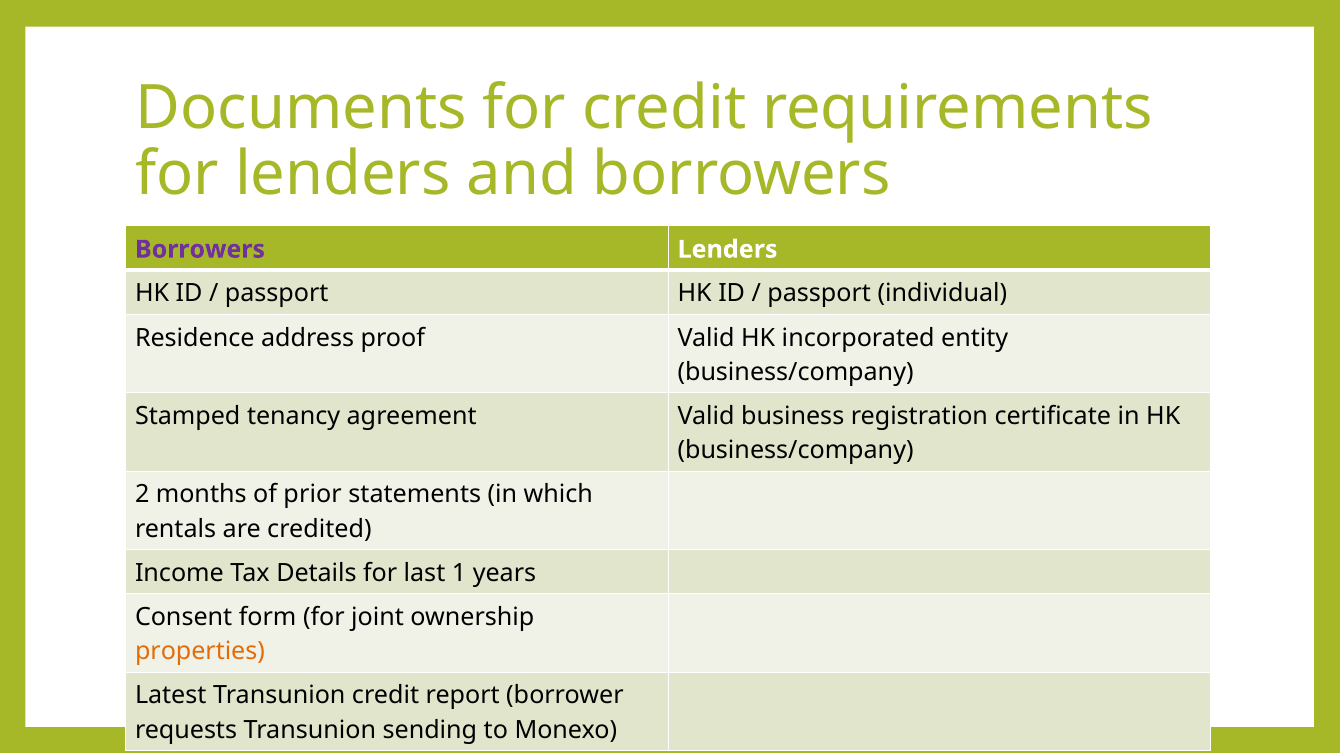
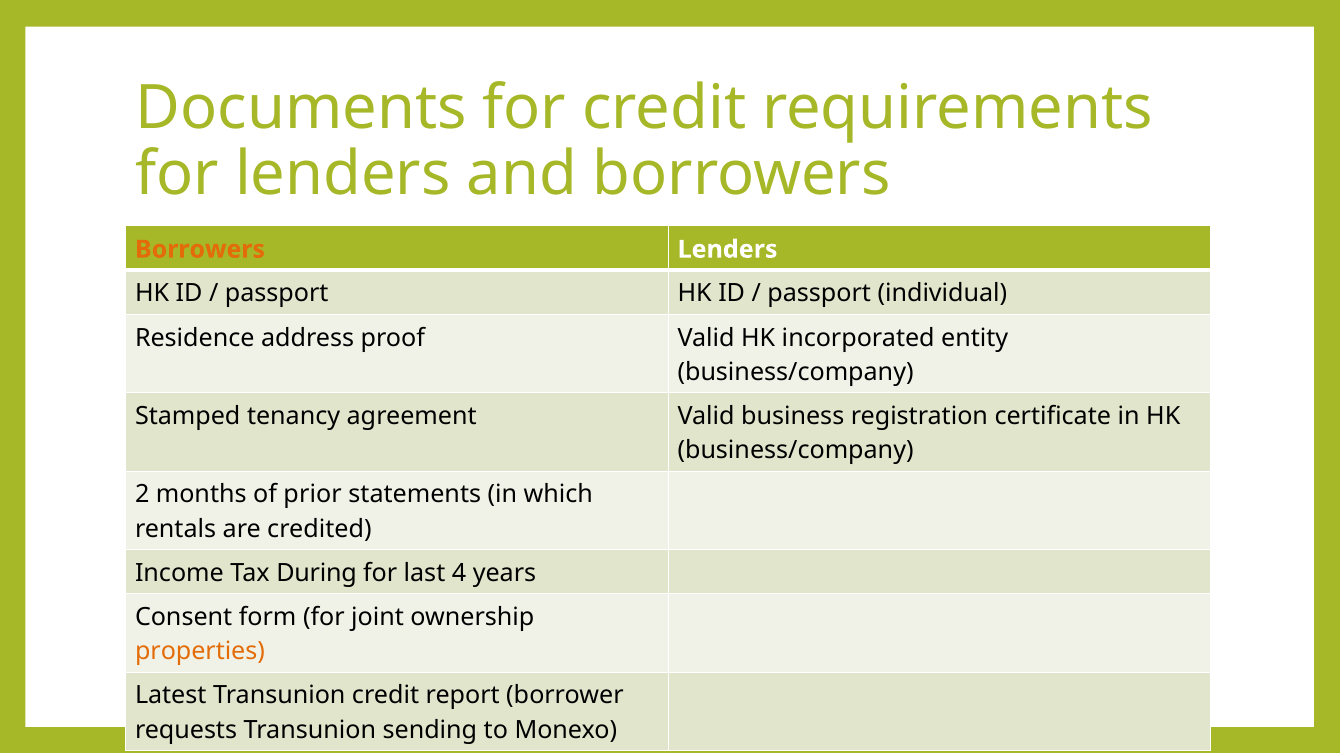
Borrowers at (200, 250) colour: purple -> orange
Details: Details -> During
1: 1 -> 4
